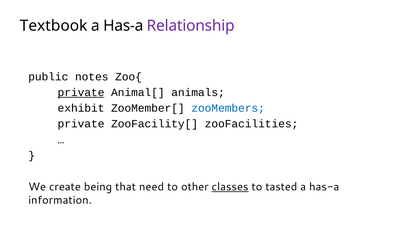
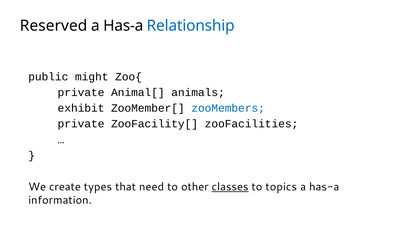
Textbook: Textbook -> Reserved
Relationship colour: purple -> blue
notes: notes -> might
private at (81, 93) underline: present -> none
being: being -> types
tasted: tasted -> topics
